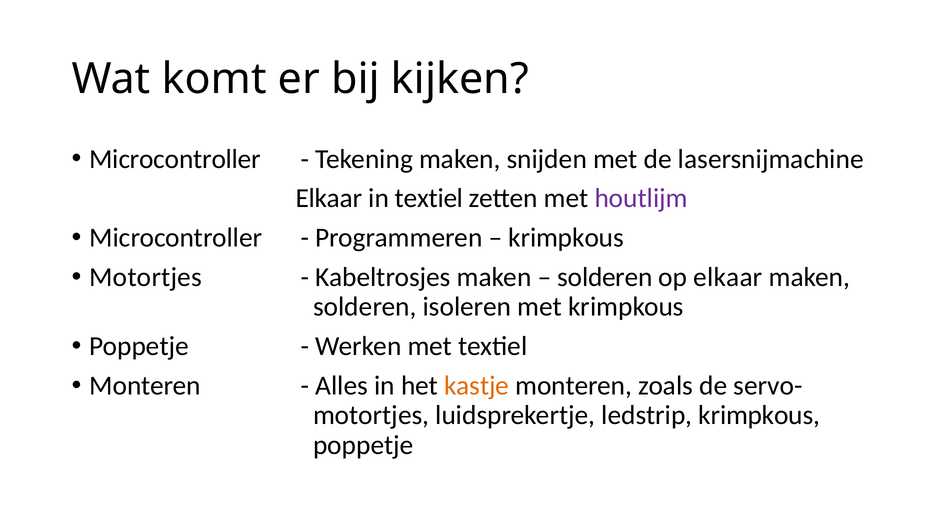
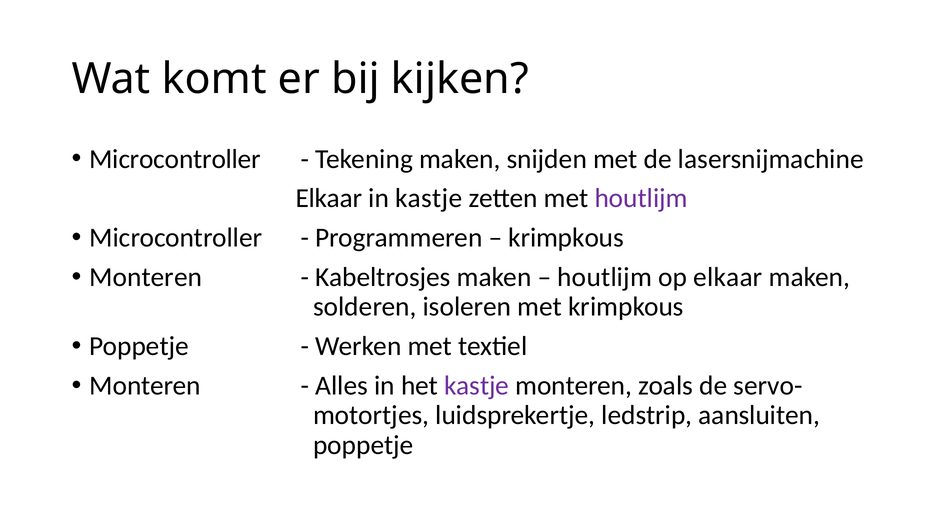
in textiel: textiel -> kastje
Motortjes at (146, 277): Motortjes -> Monteren
solderen at (605, 277): solderen -> houtlijm
kastje at (477, 386) colour: orange -> purple
ledstrip krimpkous: krimpkous -> aansluiten
